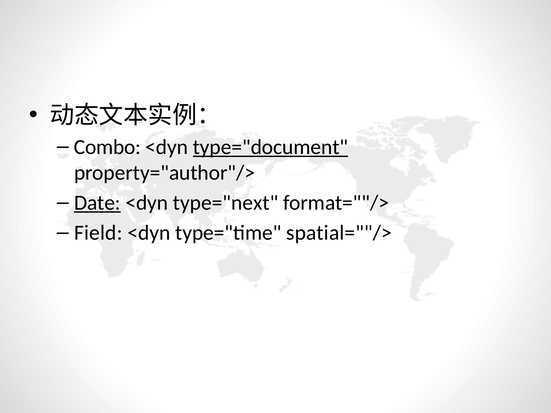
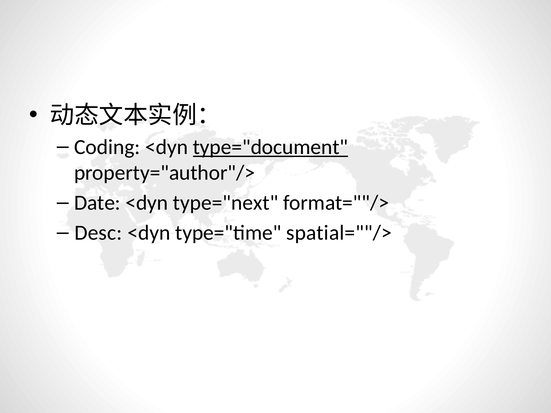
Combo: Combo -> Coding
Date underline: present -> none
Field: Field -> Desc
